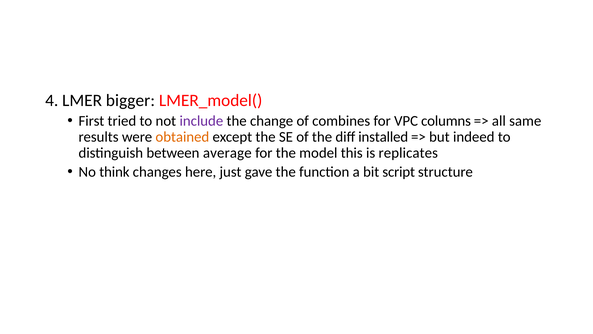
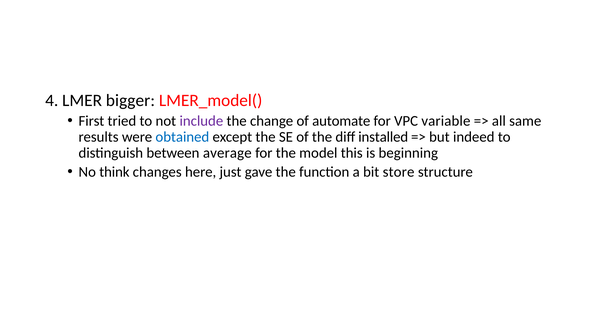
combines: combines -> automate
columns: columns -> variable
obtained colour: orange -> blue
replicates: replicates -> beginning
script: script -> store
